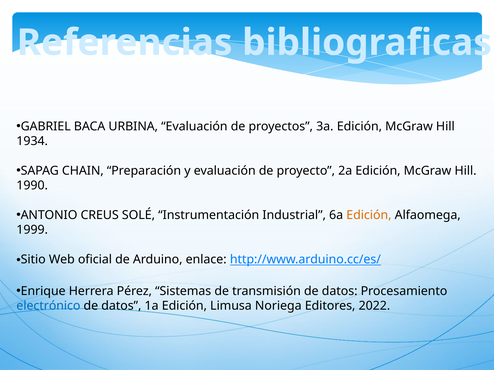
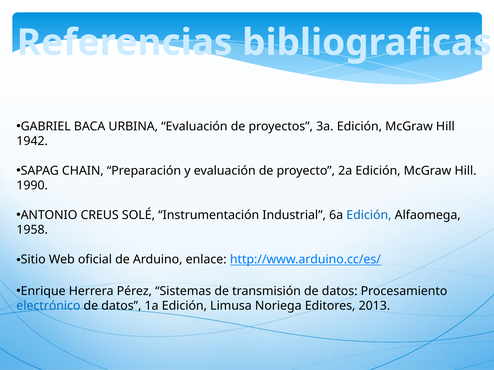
1934: 1934 -> 1942
Edición at (369, 215) colour: orange -> blue
1999: 1999 -> 1958
2022: 2022 -> 2013
